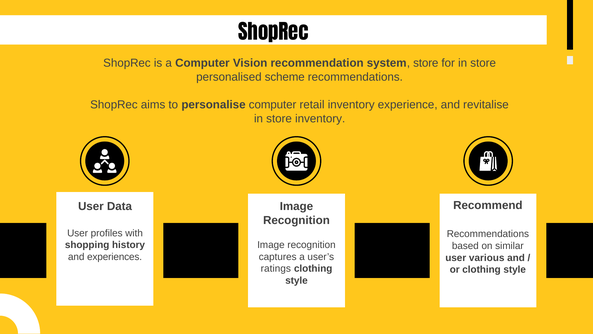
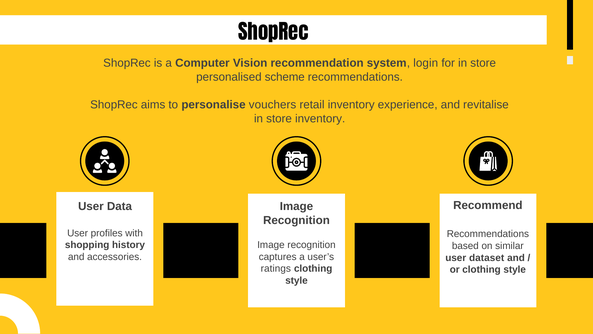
system store: store -> login
personalise computer: computer -> vouchers
experiences: experiences -> accessories
various: various -> dataset
